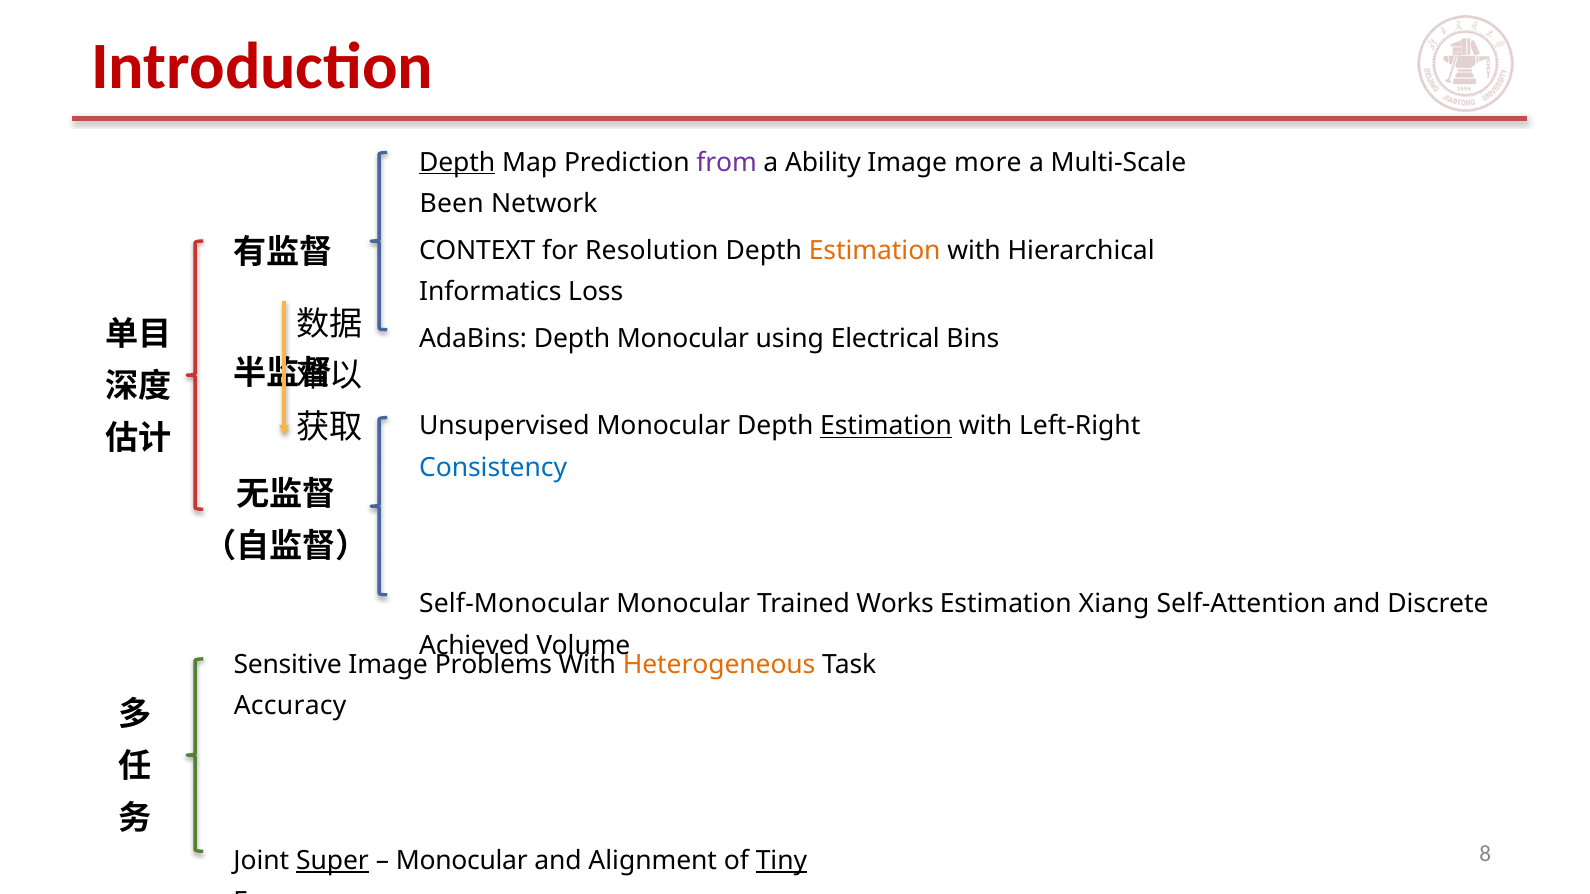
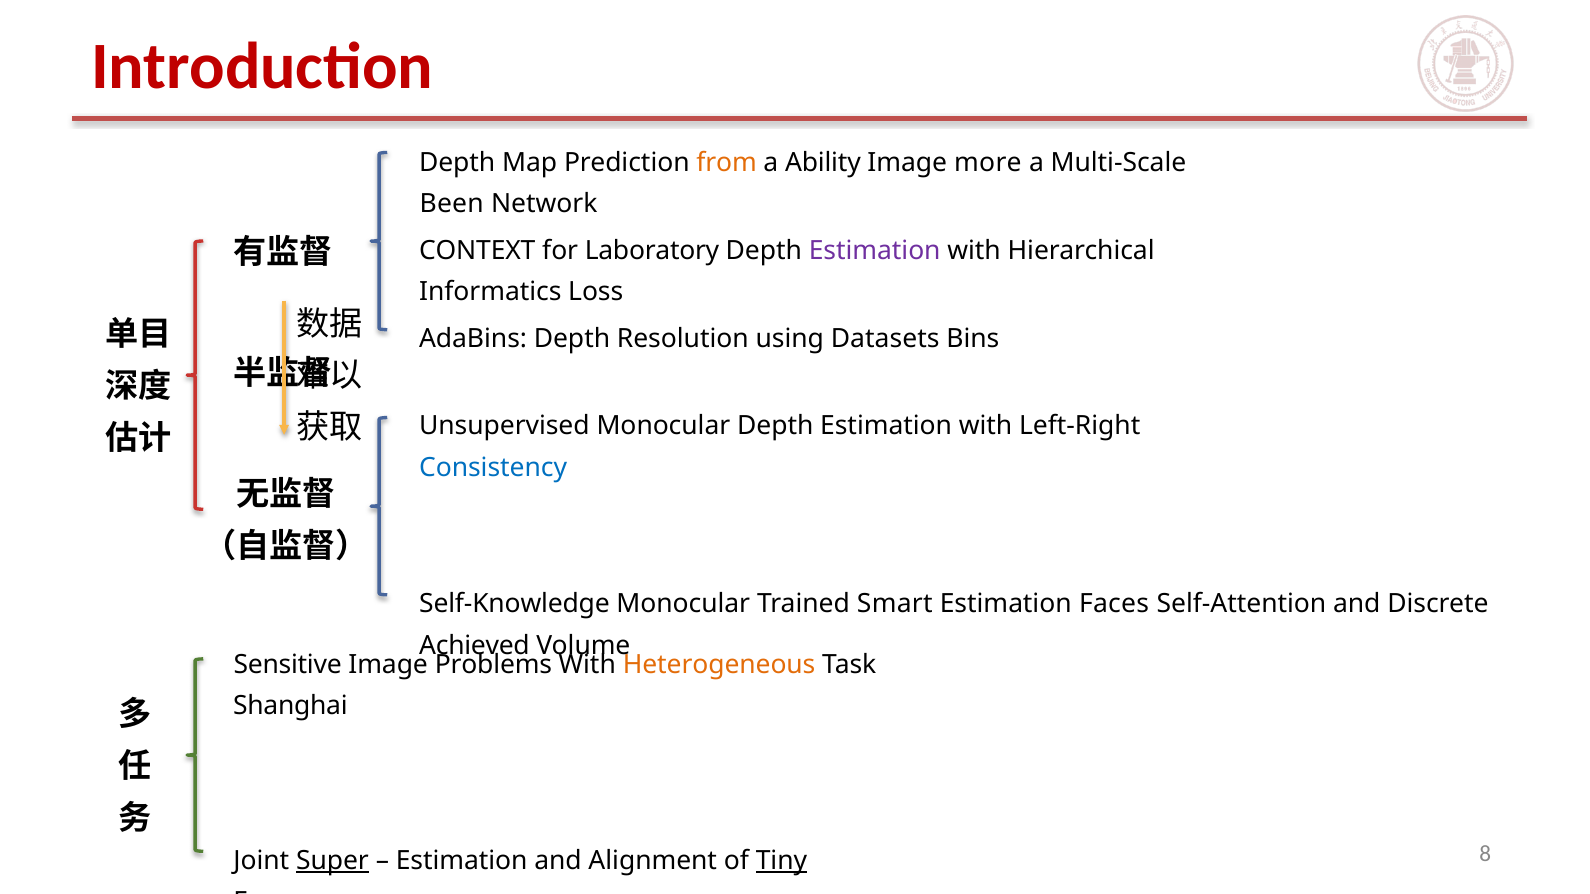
Depth at (457, 162) underline: present -> none
from colour: purple -> orange
Resolution: Resolution -> Laboratory
Estimation at (875, 251) colour: orange -> purple
Depth Monocular: Monocular -> Resolution
Electrical: Electrical -> Datasets
Estimation at (886, 426) underline: present -> none
Self-Monocular: Self-Monocular -> Self-Knowledge
Works: Works -> Smart
Estimation Xiang: Xiang -> Faces
Accuracy: Accuracy -> Shanghai
Monocular at (462, 861): Monocular -> Estimation
